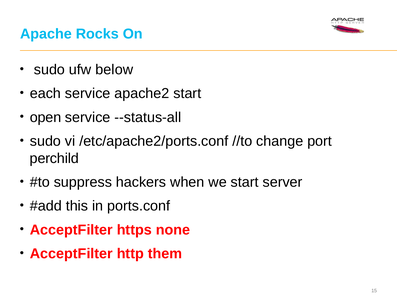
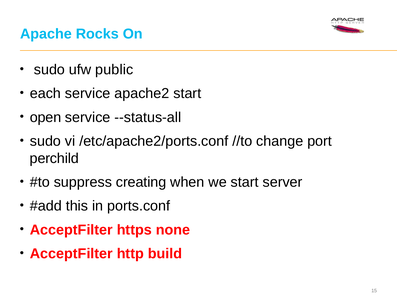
below: below -> public
hackers: hackers -> creating
them: them -> build
